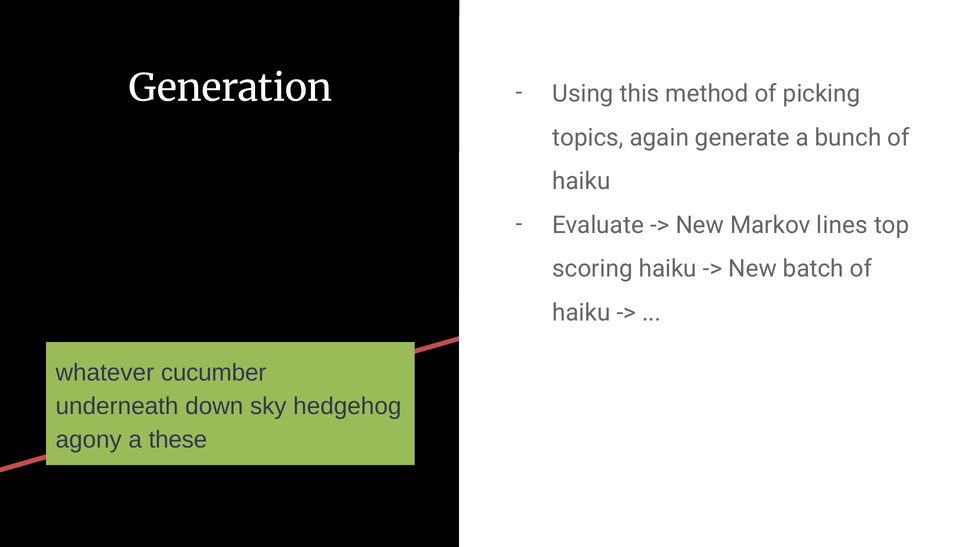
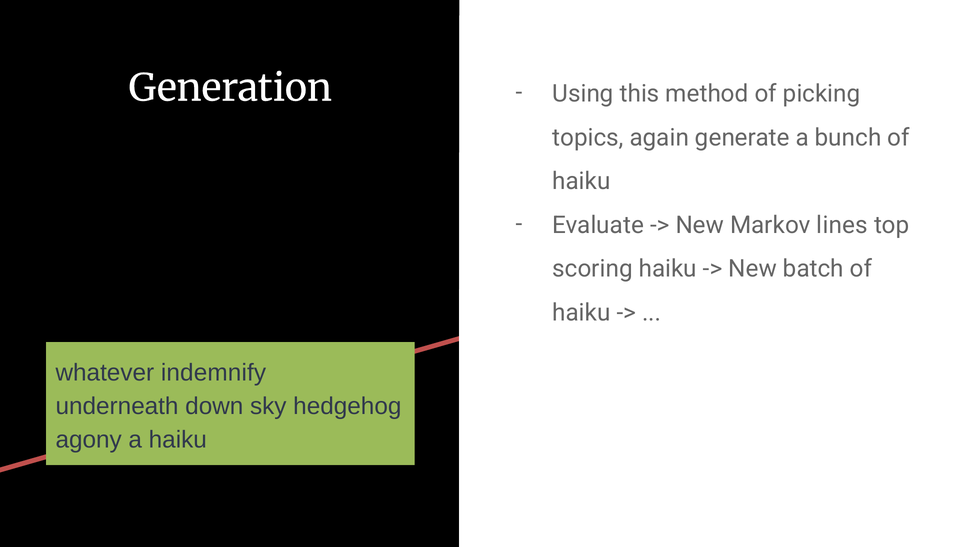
cucumber: cucumber -> indemnify
a these: these -> haiku
